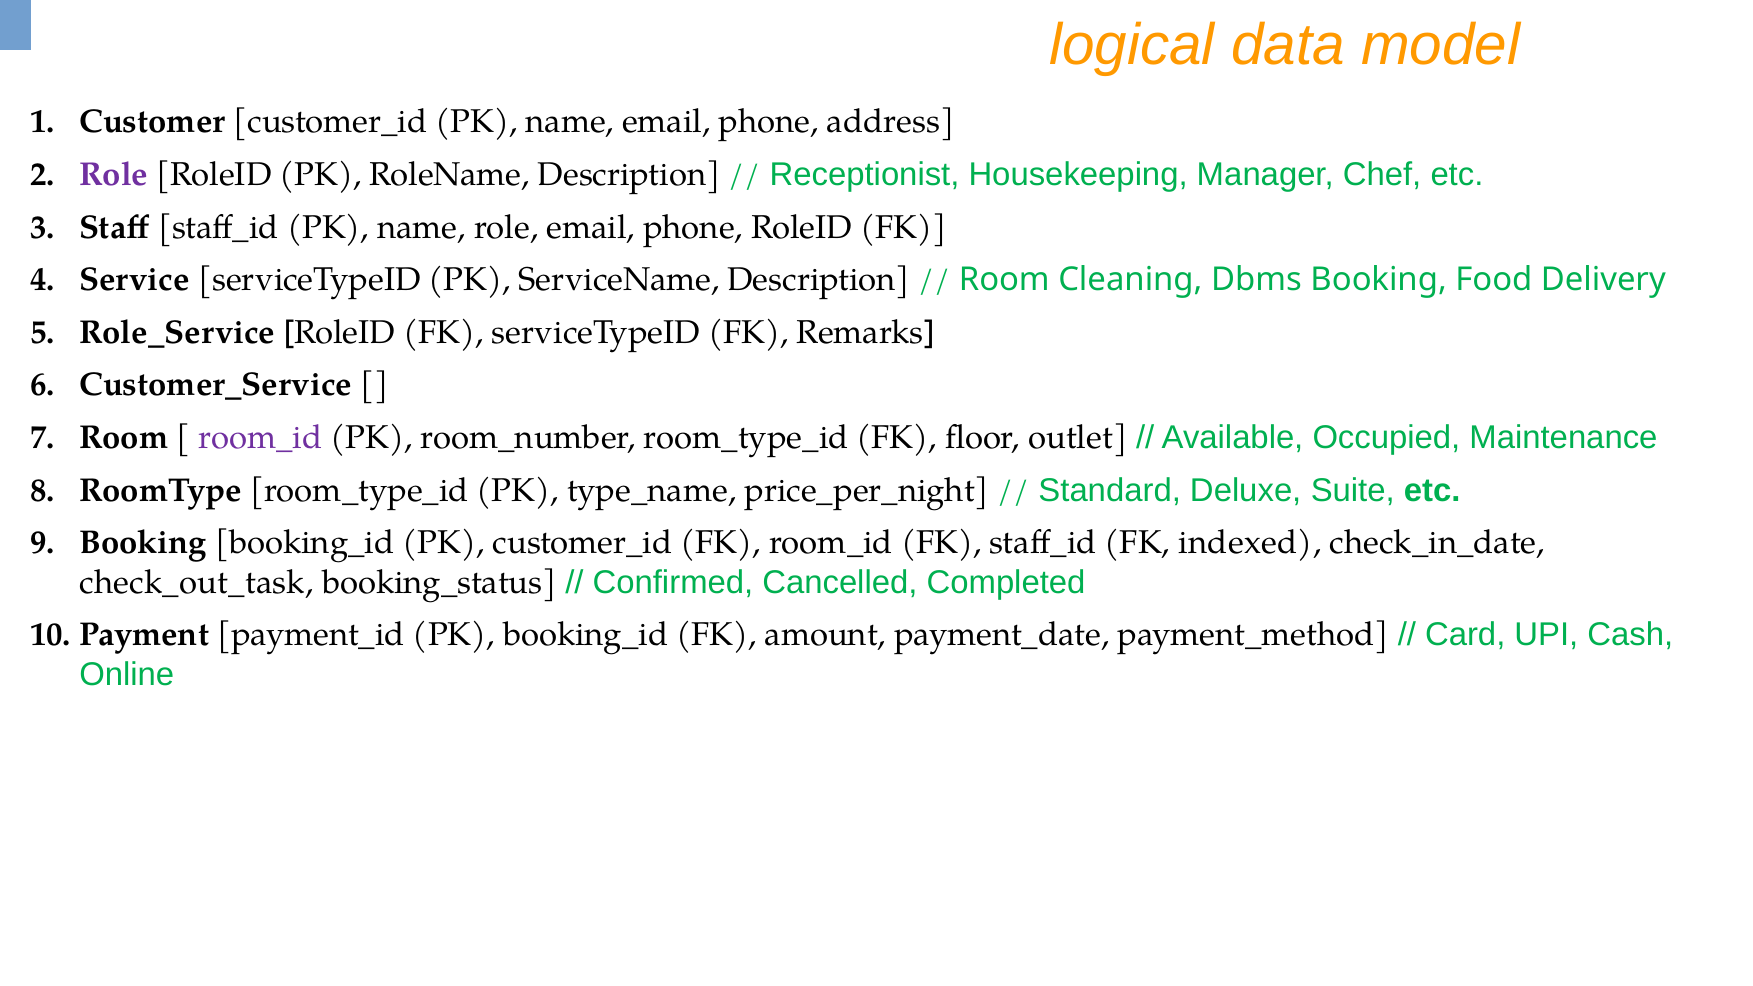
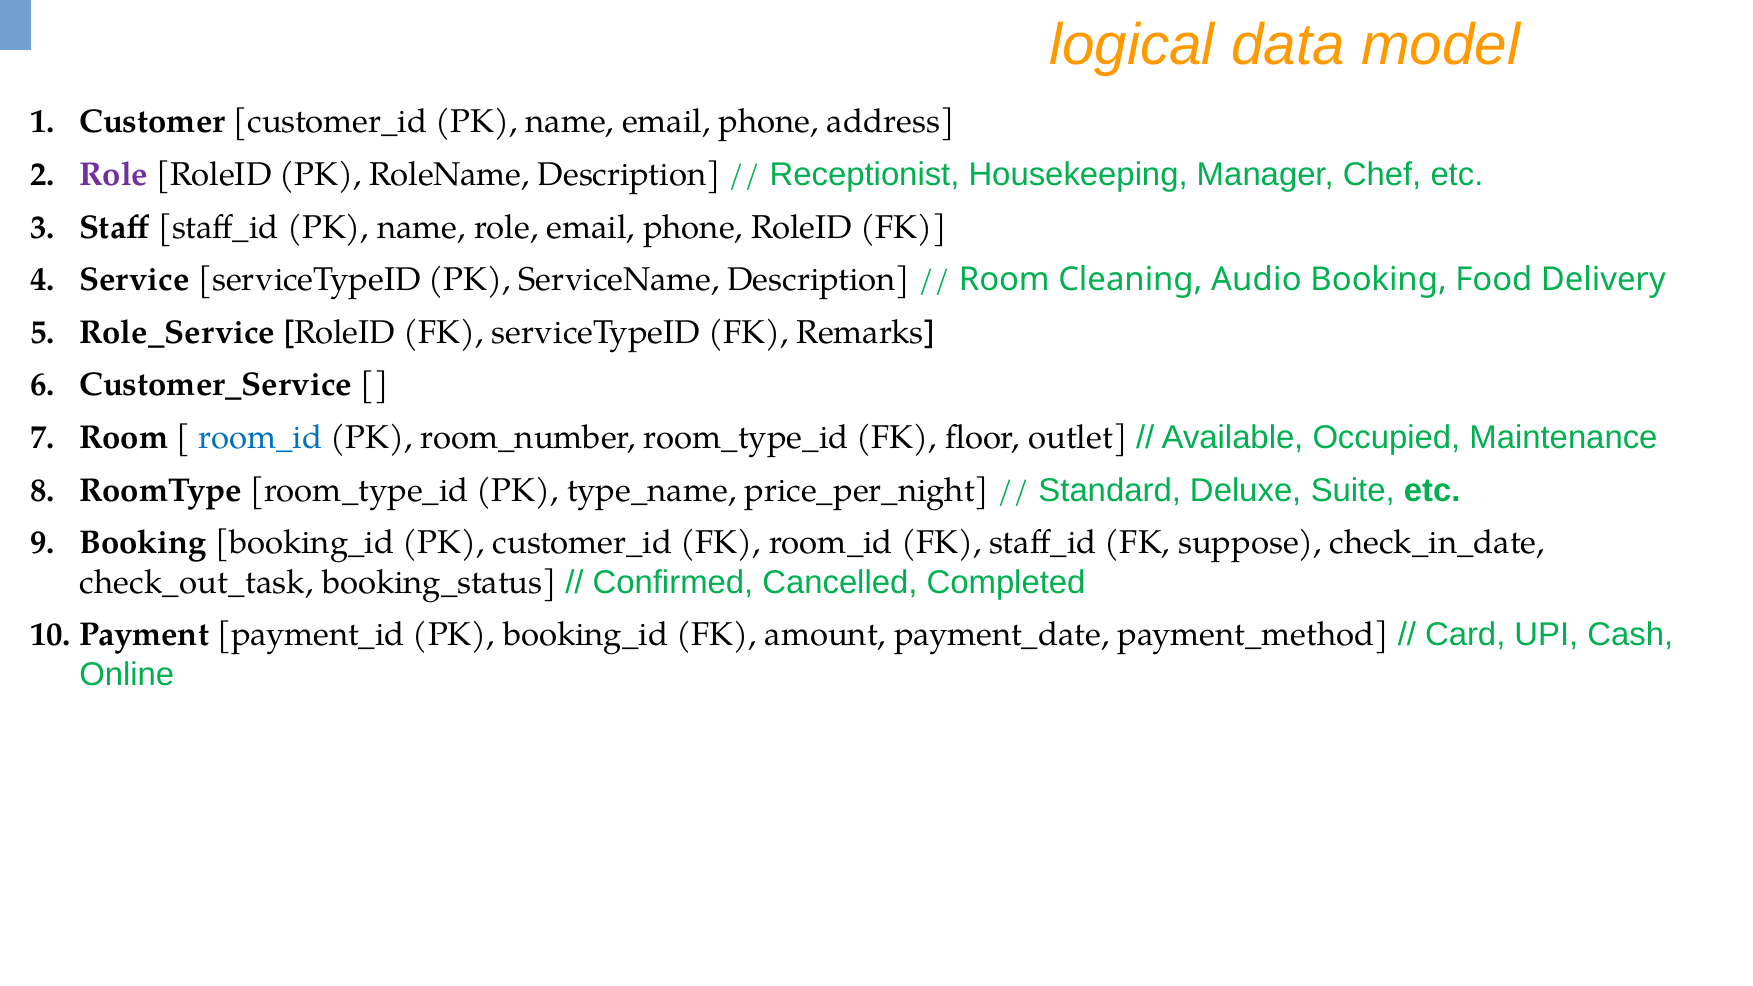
Dbms: Dbms -> Audio
room_id at (261, 438) colour: purple -> blue
indexed: indexed -> suppose
